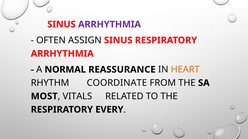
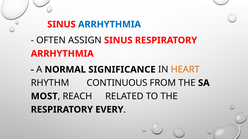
ARRHYTHMIA at (110, 24) colour: purple -> blue
REASSURANCE: REASSURANCE -> SIGNIFICANCE
COORDINATE: COORDINATE -> CONTINUOUS
VITALS: VITALS -> REACH
